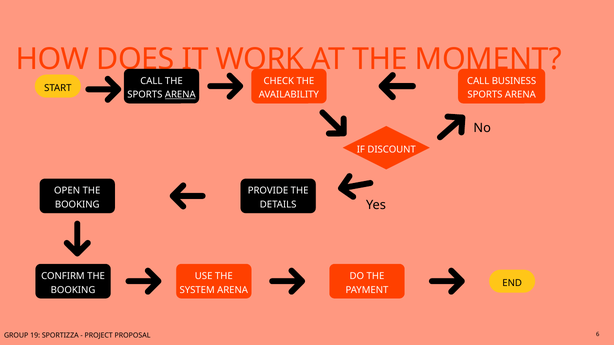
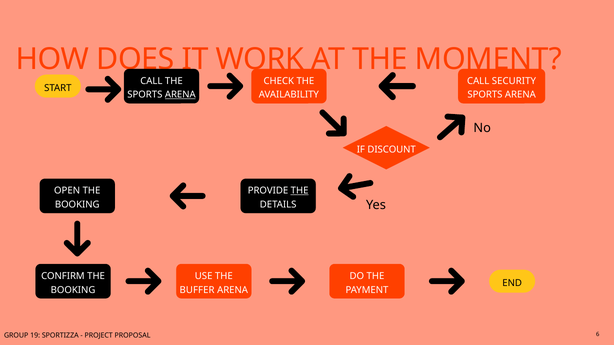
BUSINESS: BUSINESS -> SECURITY
THE at (300, 191) underline: none -> present
SYSTEM: SYSTEM -> BUFFER
